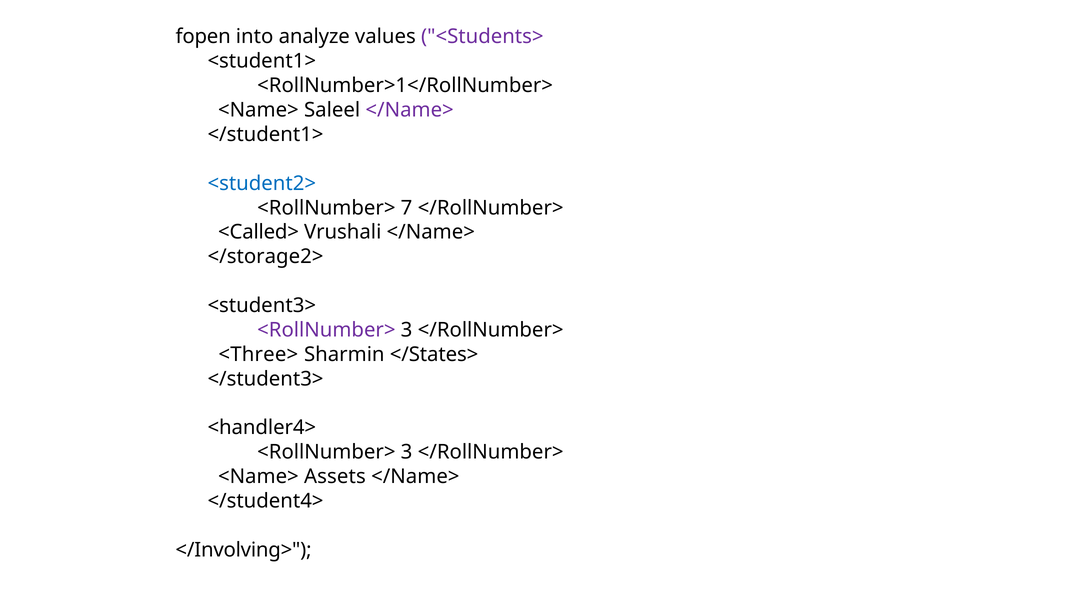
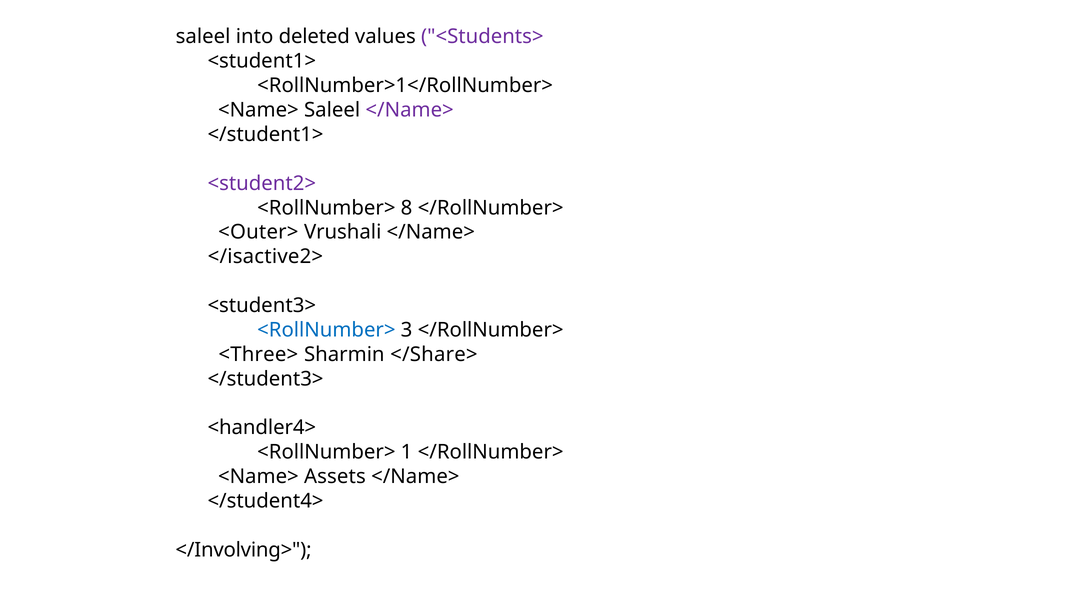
fopen at (203, 37): fopen -> saleel
analyze: analyze -> deleted
<student2> colour: blue -> purple
7: 7 -> 8
<Called>: <Called> -> <Outer>
</storage2>: </storage2> -> </isactive2>
<RollNumber> at (326, 330) colour: purple -> blue
</States>: </States> -> </Share>
3 at (407, 453): 3 -> 1
